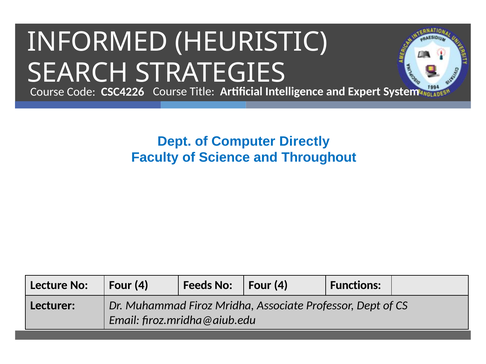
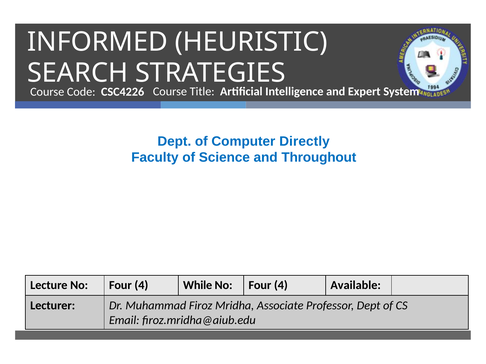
Feeds: Feeds -> While
Functions: Functions -> Available
